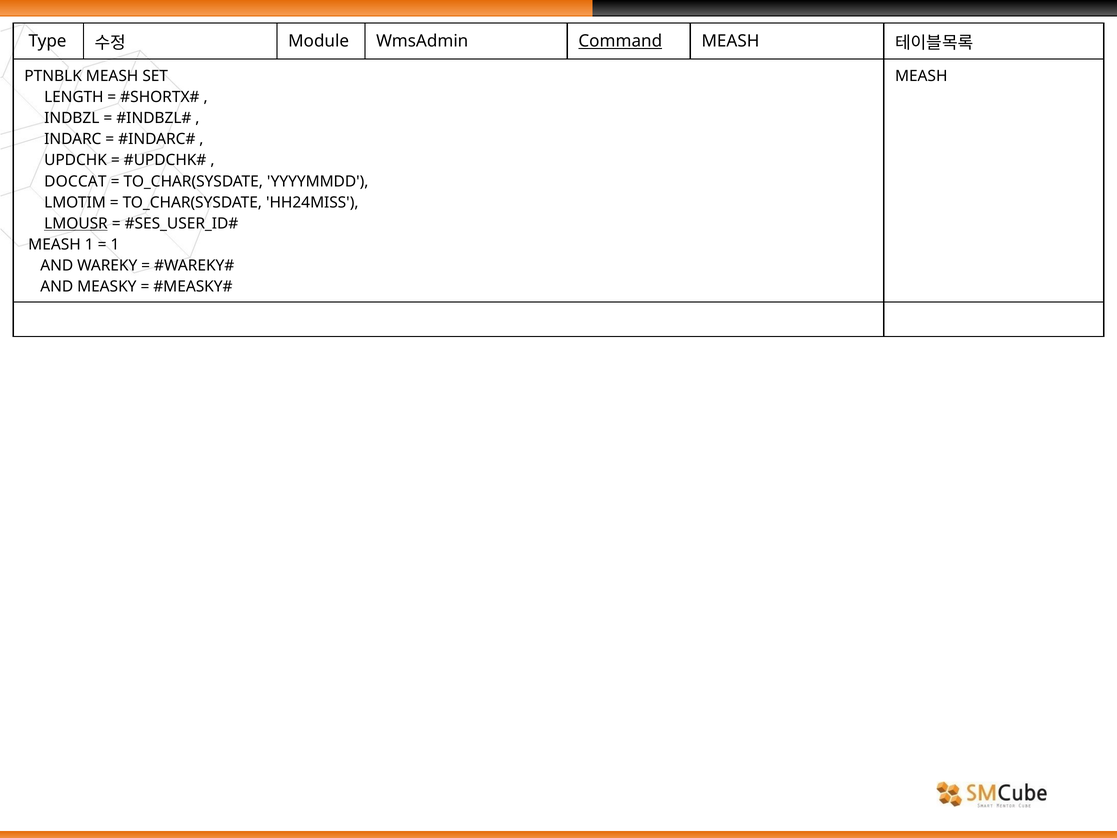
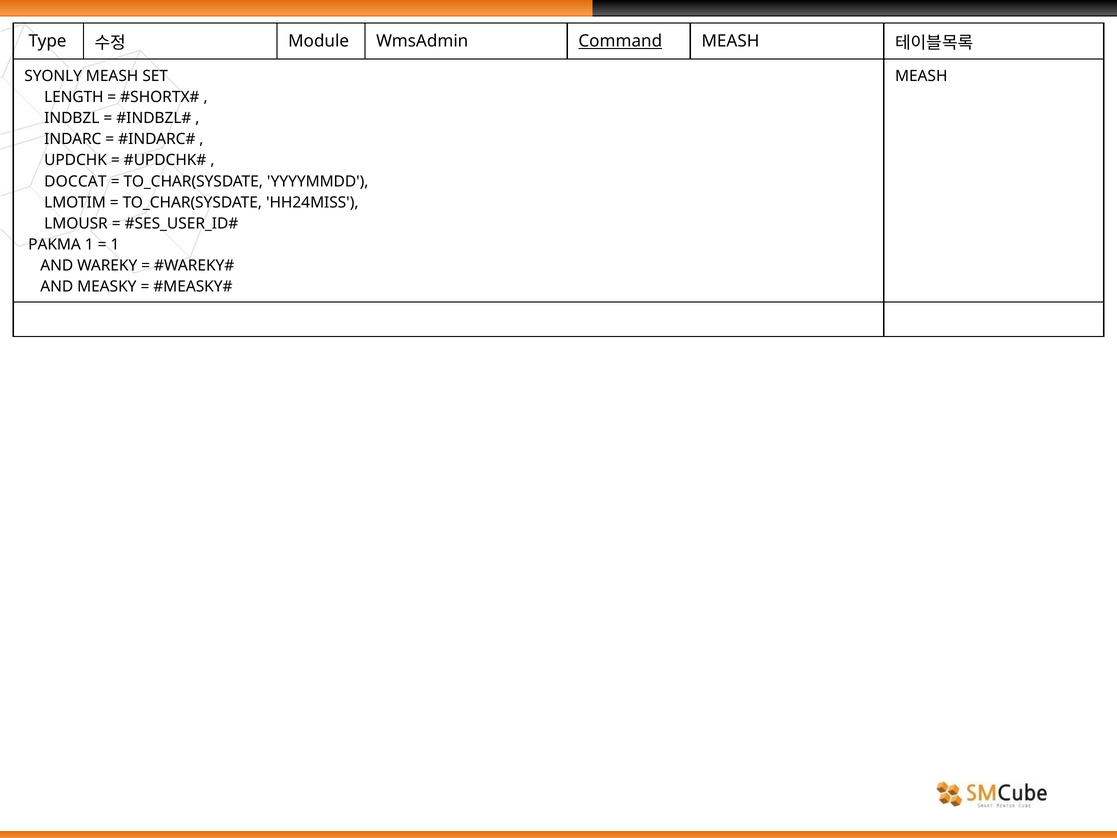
PTNBLK: PTNBLK -> SYONLY
LMOUSR underline: present -> none
MEASH at (55, 245): MEASH -> PAKMA
